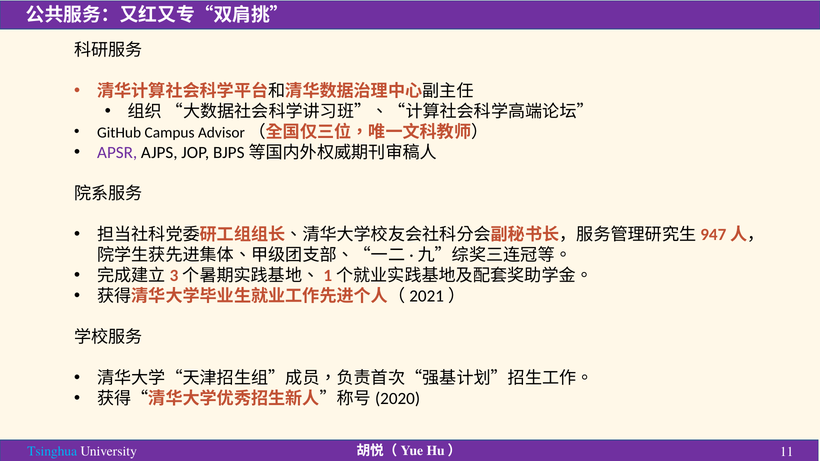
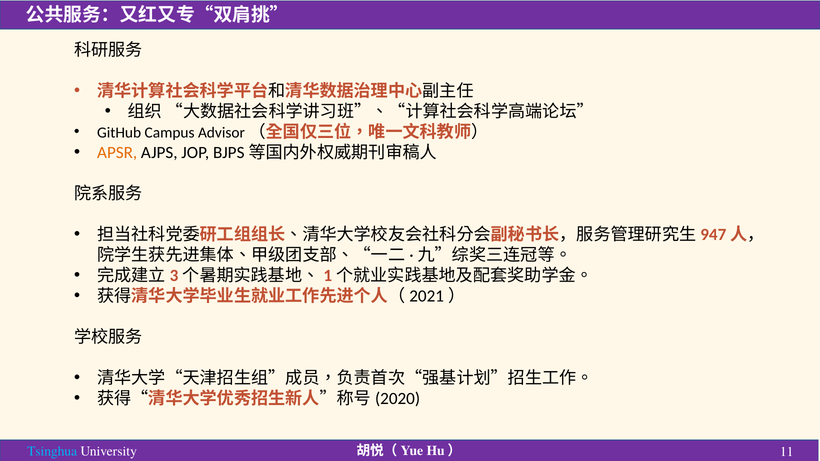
APSR colour: purple -> orange
